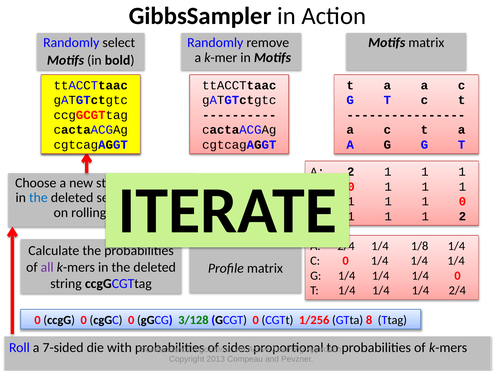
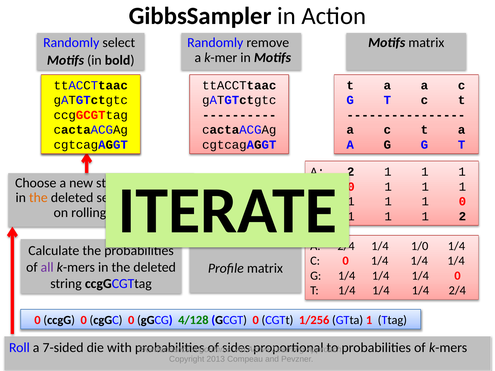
the at (38, 198) colour: blue -> orange
1/8: 1/8 -> 1/0
3/128: 3/128 -> 4/128
GTta 8: 8 -> 1
